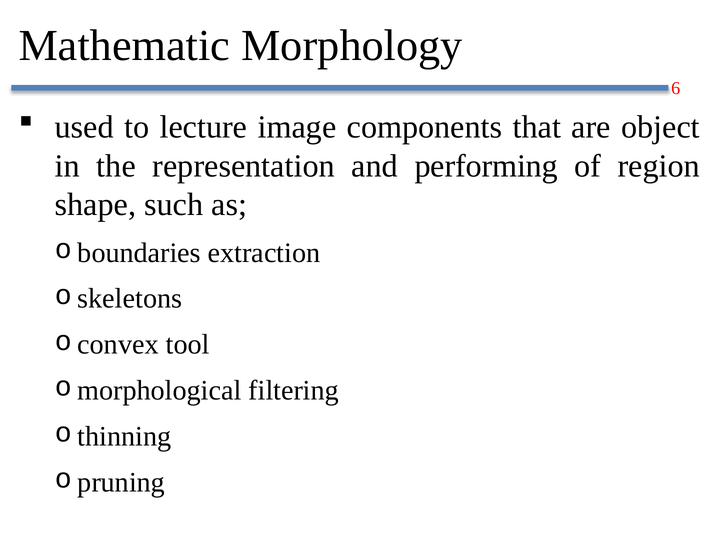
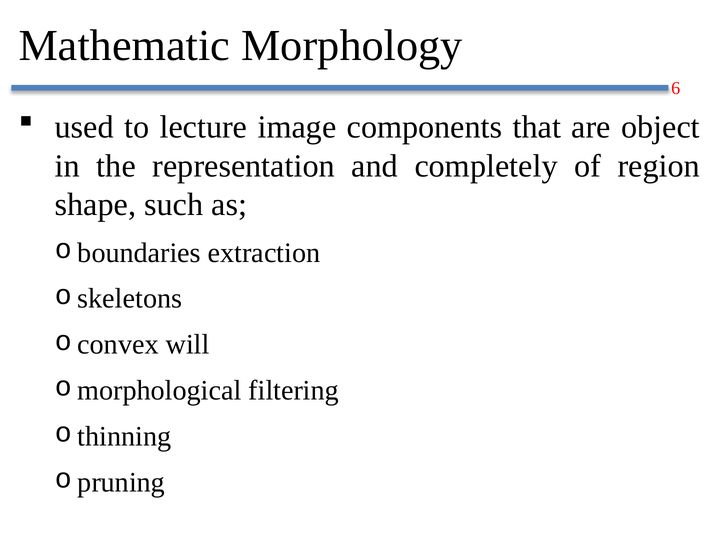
performing: performing -> completely
tool: tool -> will
